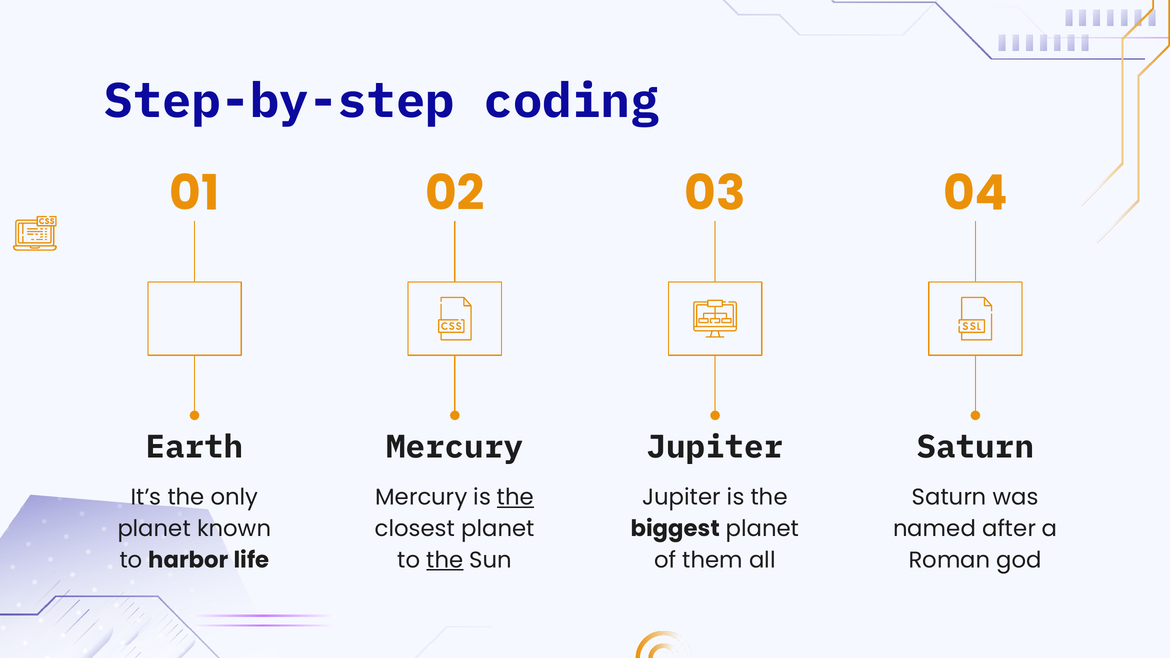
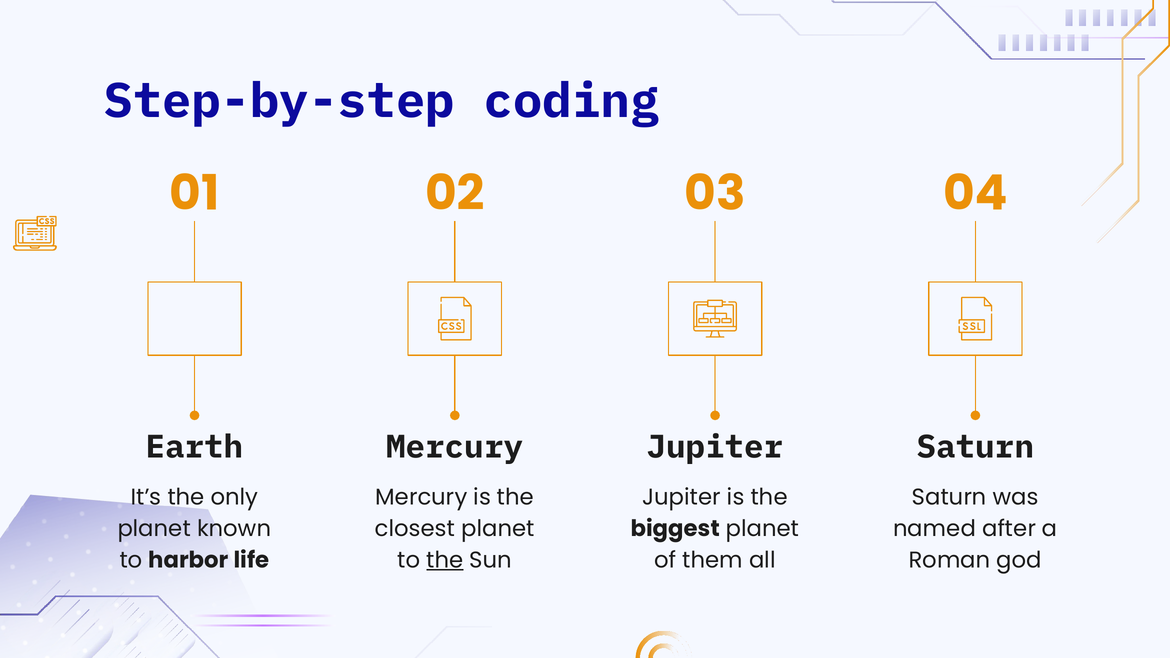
the at (516, 498) underline: present -> none
